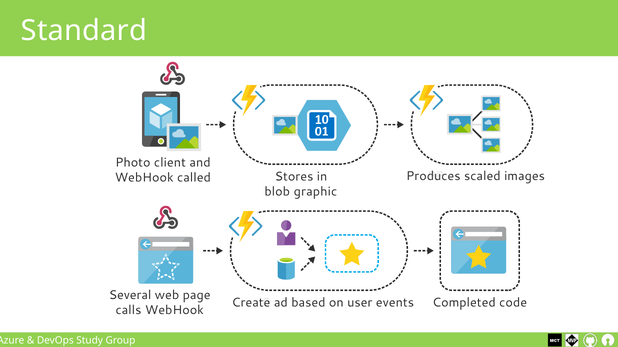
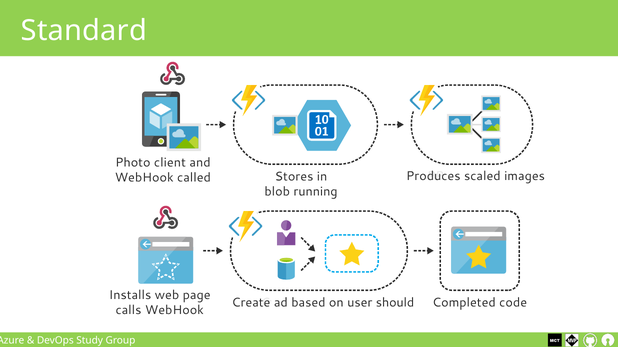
graphic: graphic -> running
Several: Several -> Installs
events: events -> should
